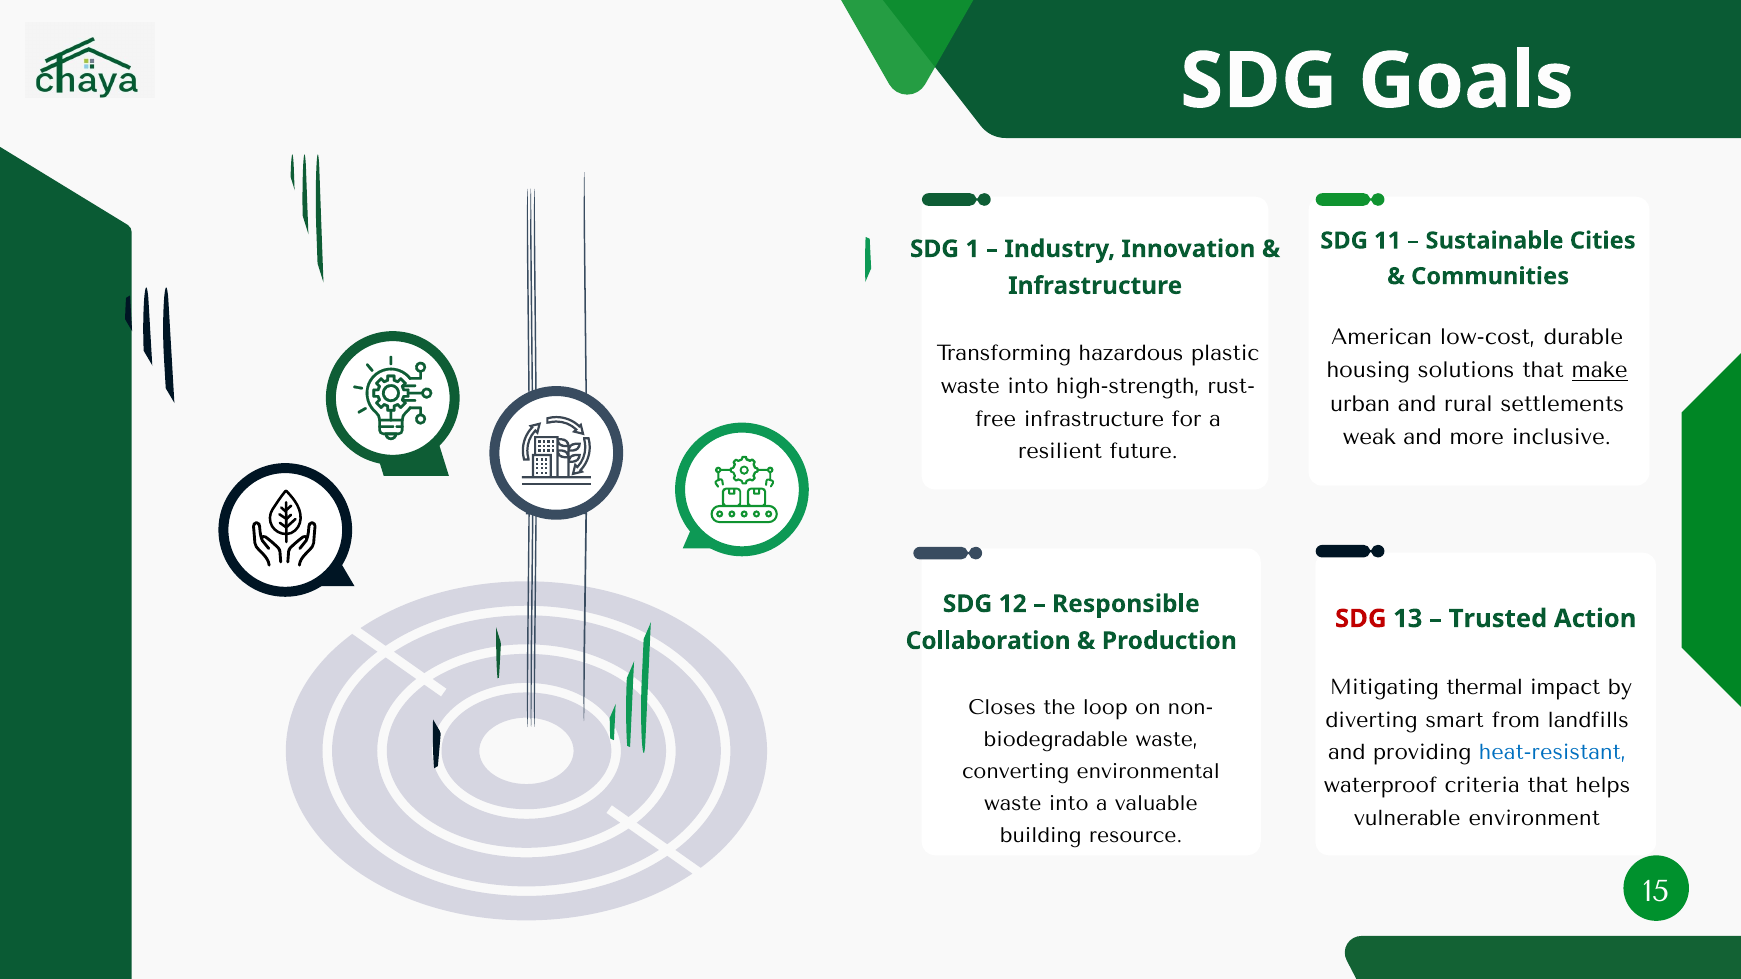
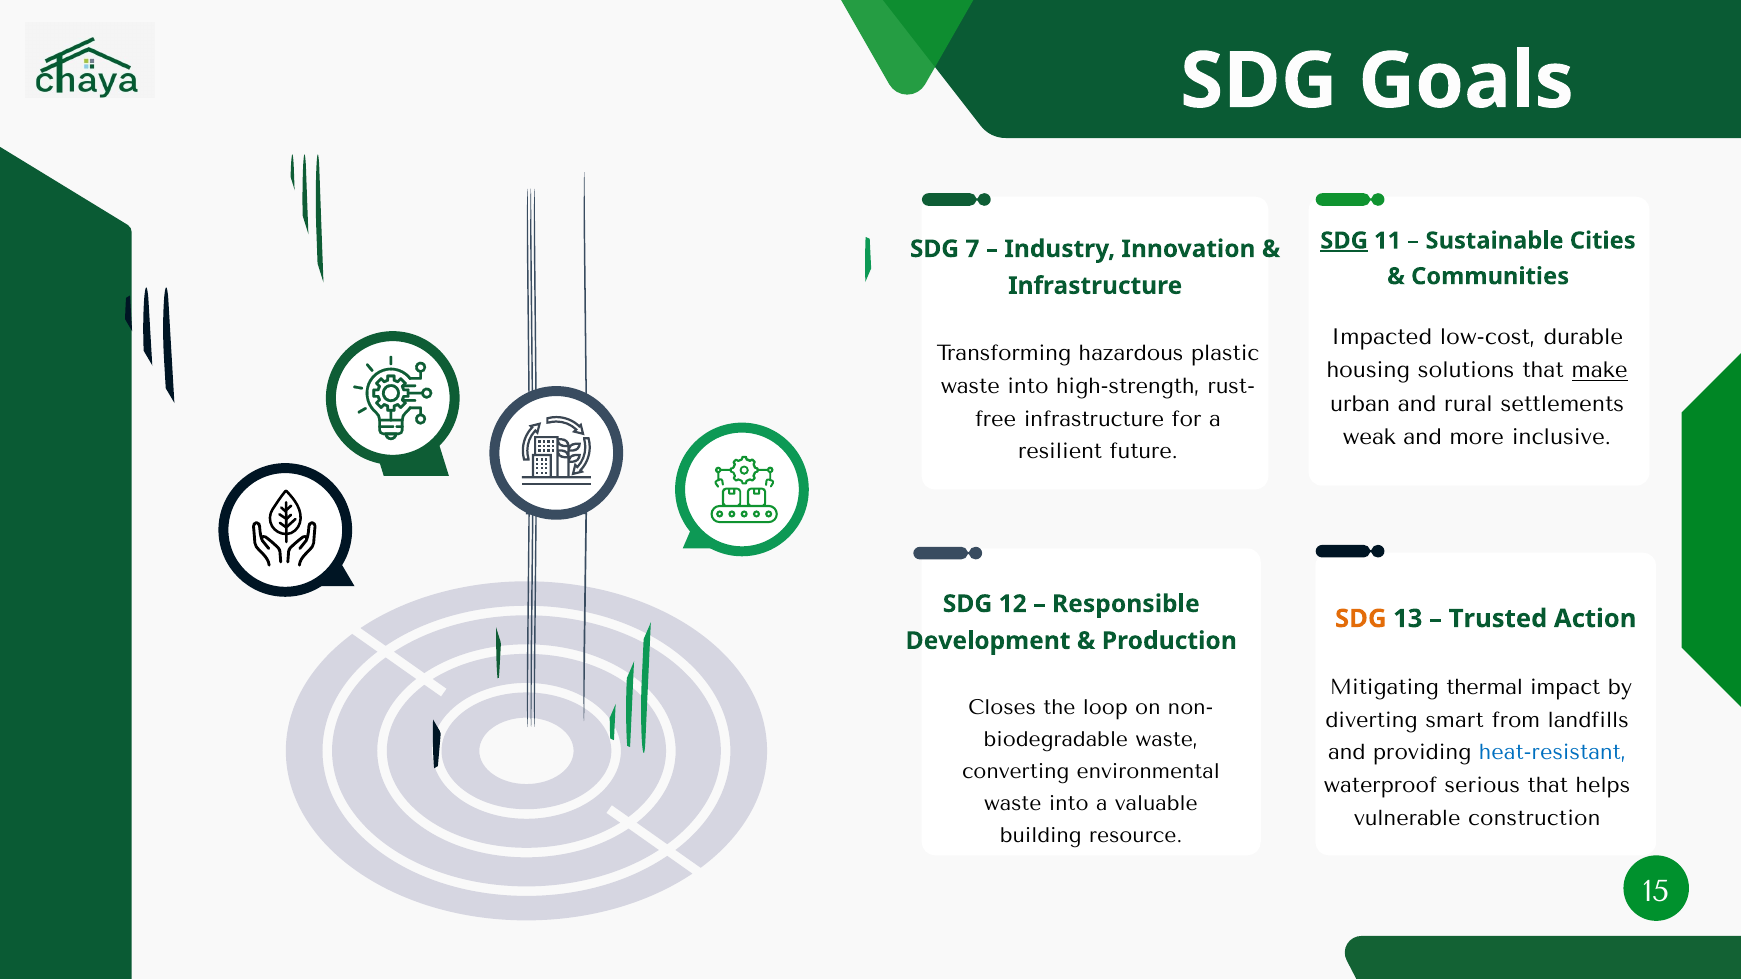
SDG at (1344, 241) underline: none -> present
1: 1 -> 7
American: American -> Impacted
SDG at (1361, 619) colour: red -> orange
Collaboration: Collaboration -> Development
criteria: criteria -> serious
environment: environment -> construction
